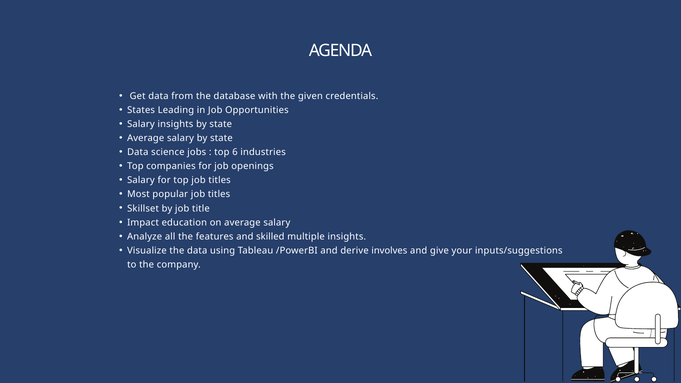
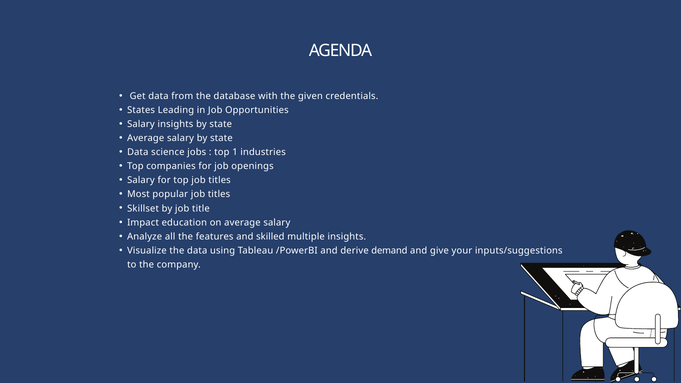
6: 6 -> 1
involves: involves -> demand
